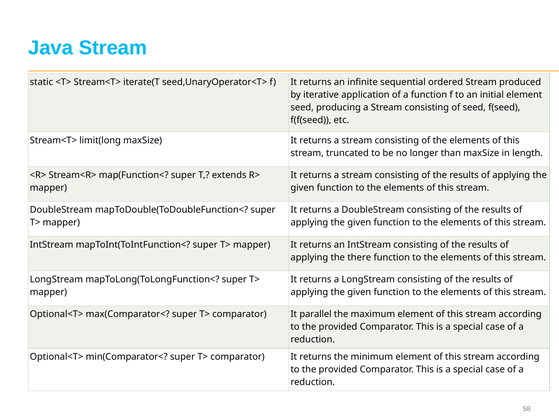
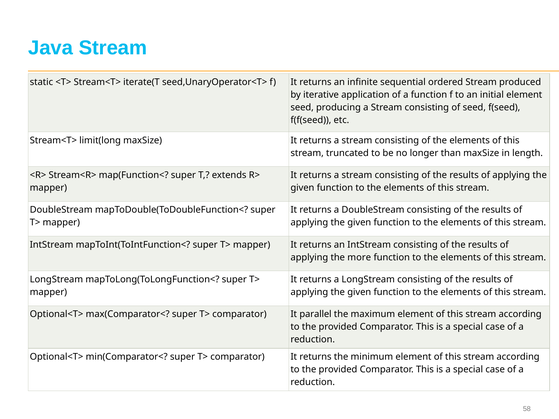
there: there -> more
